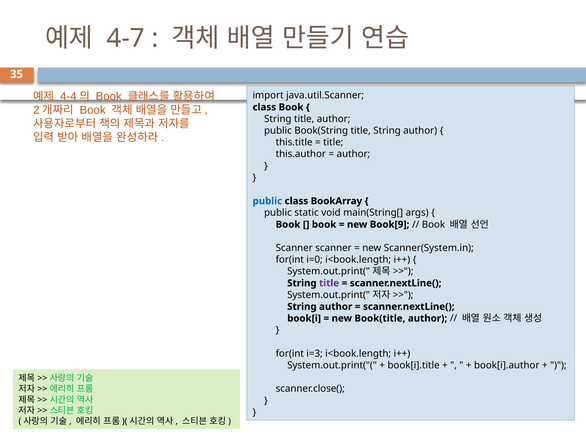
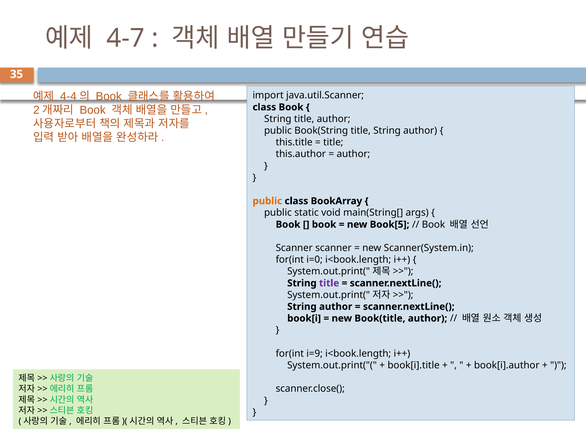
public at (267, 201) colour: blue -> orange
Book[9: Book[9 -> Book[5
i=3: i=3 -> i=9
